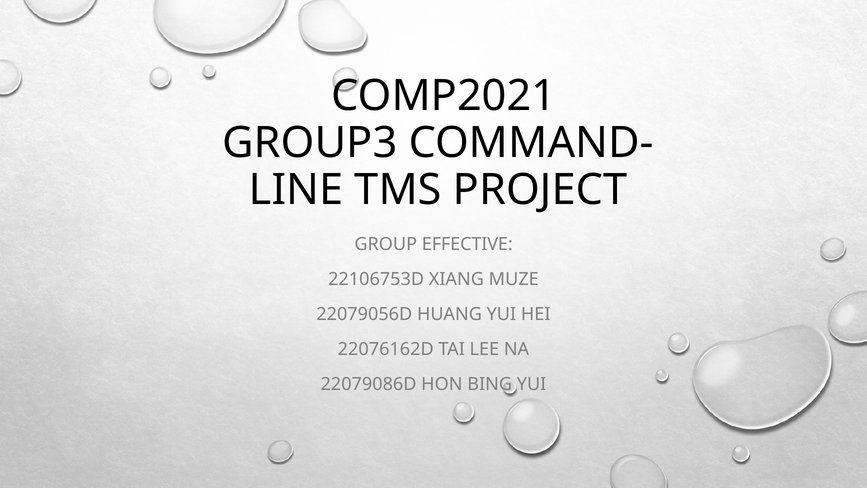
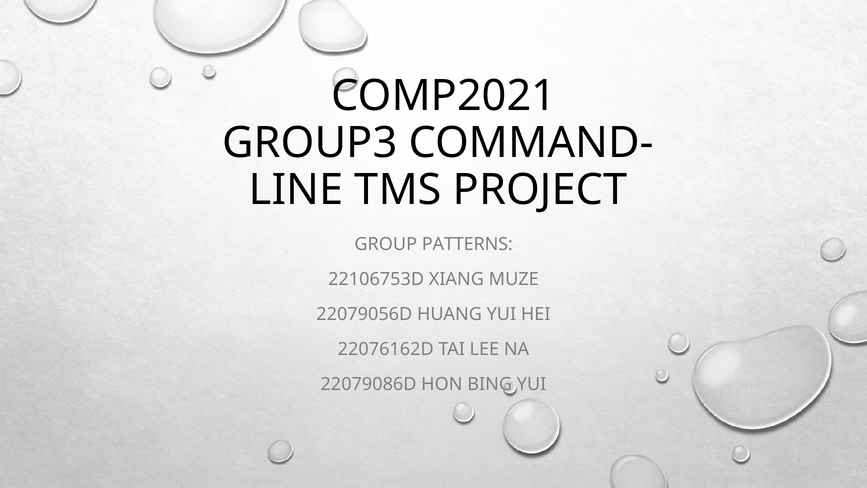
EFFECTIVE: EFFECTIVE -> PATTERNS
